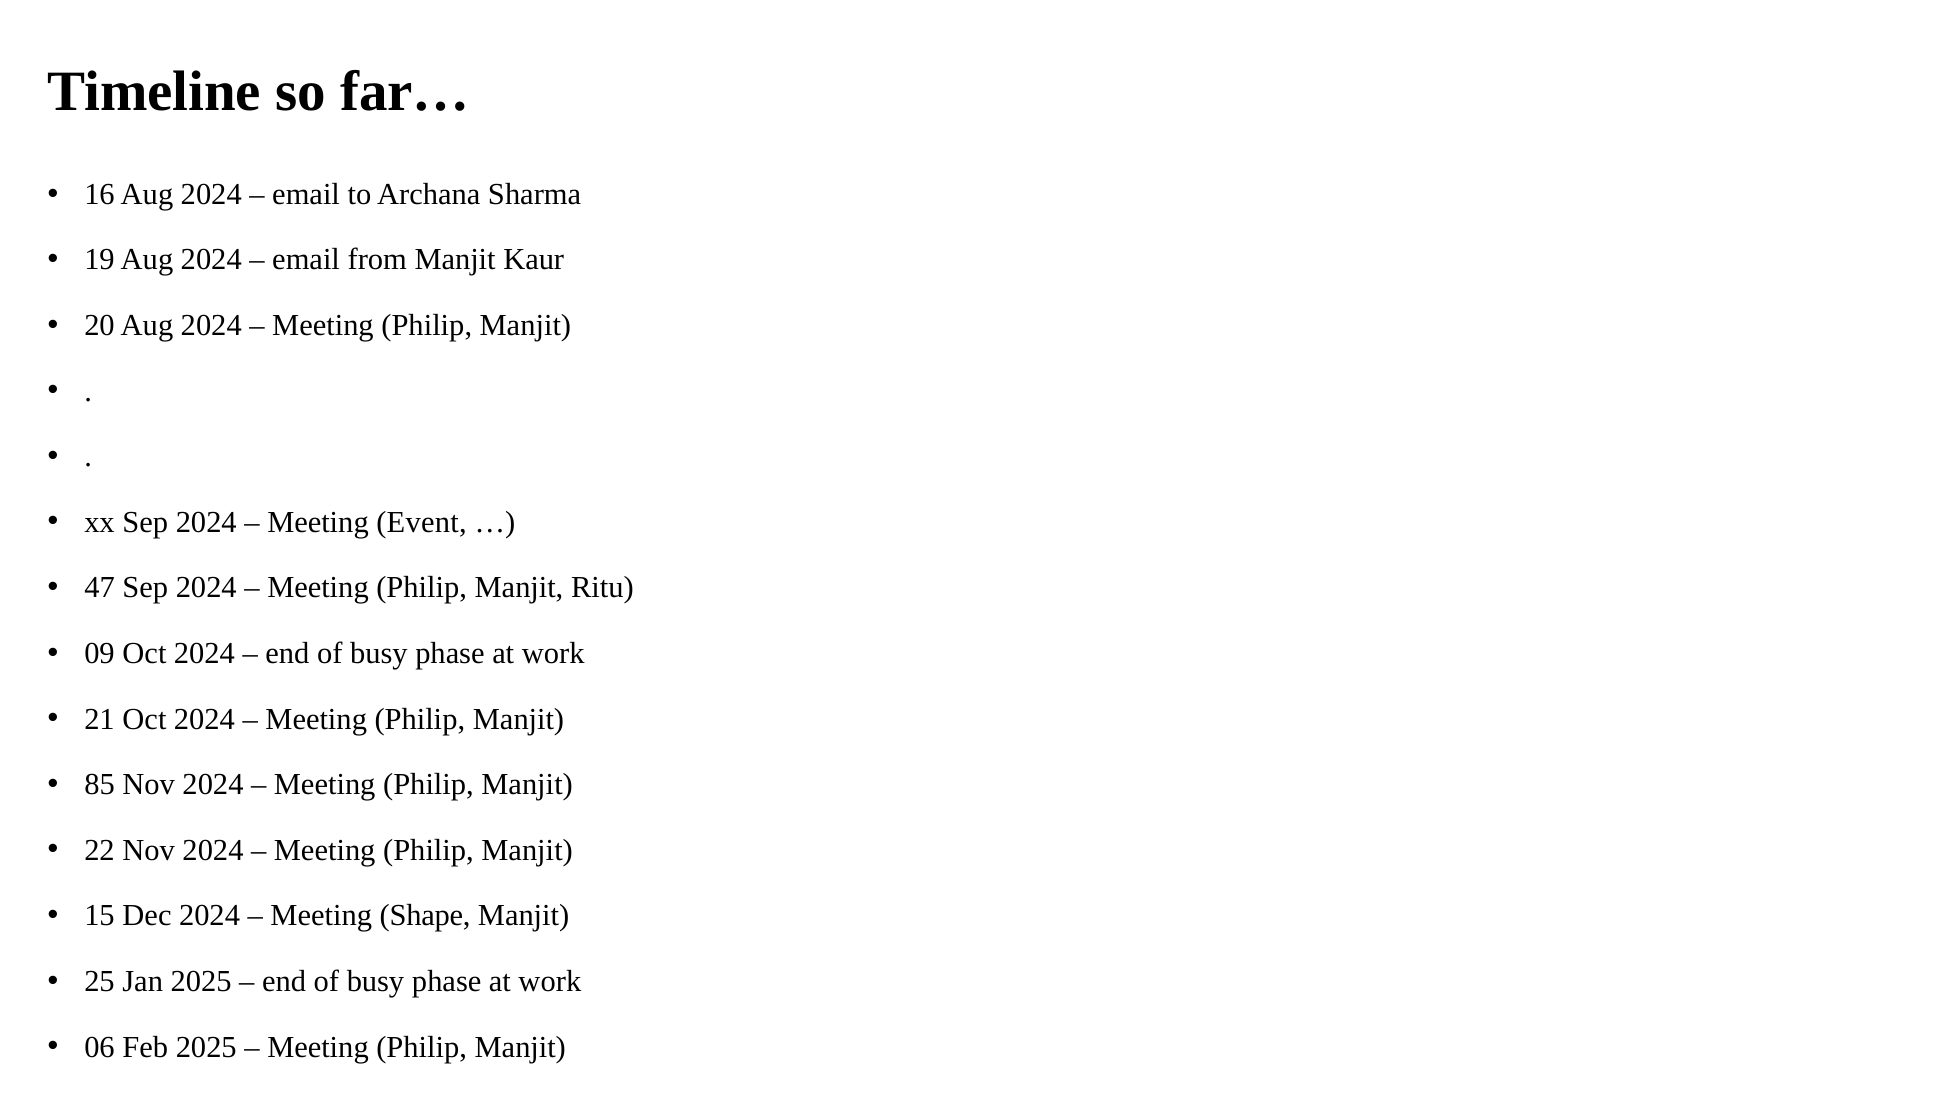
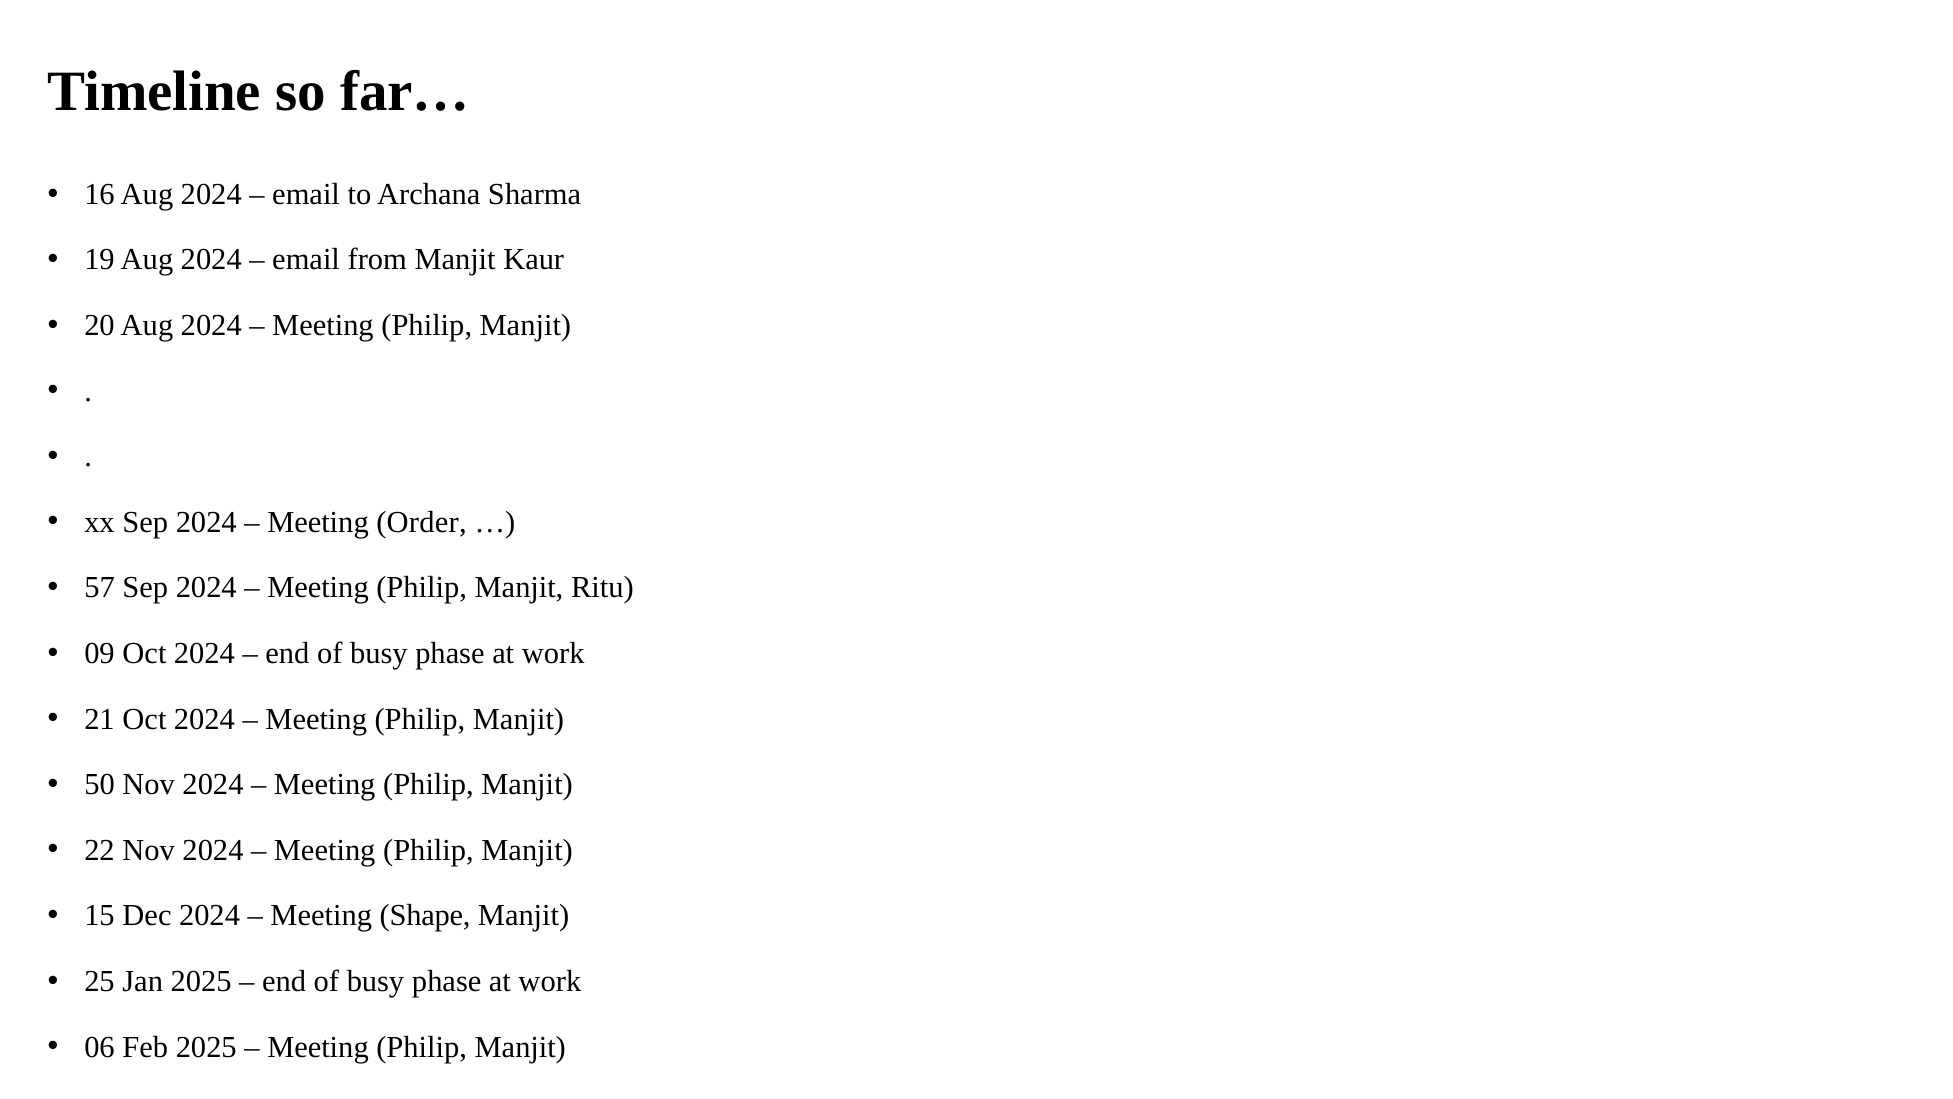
Event: Event -> Order
47: 47 -> 57
85: 85 -> 50
